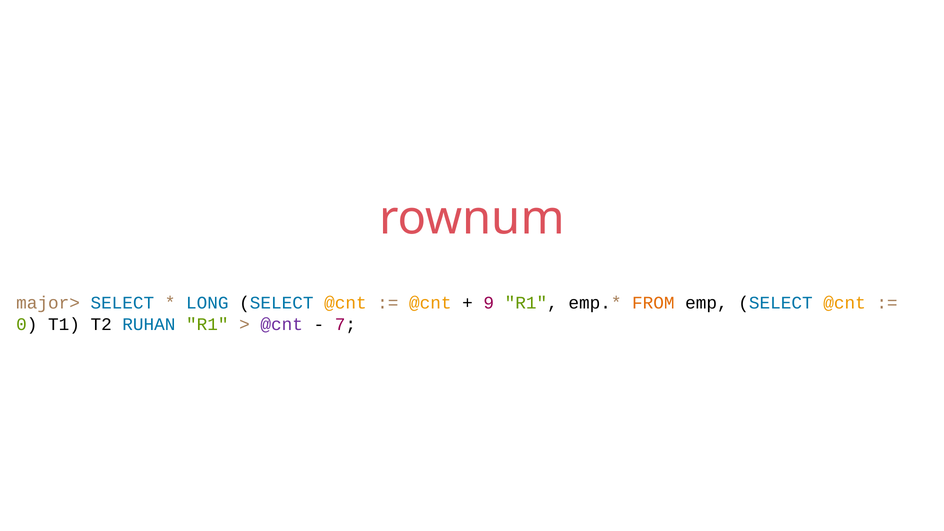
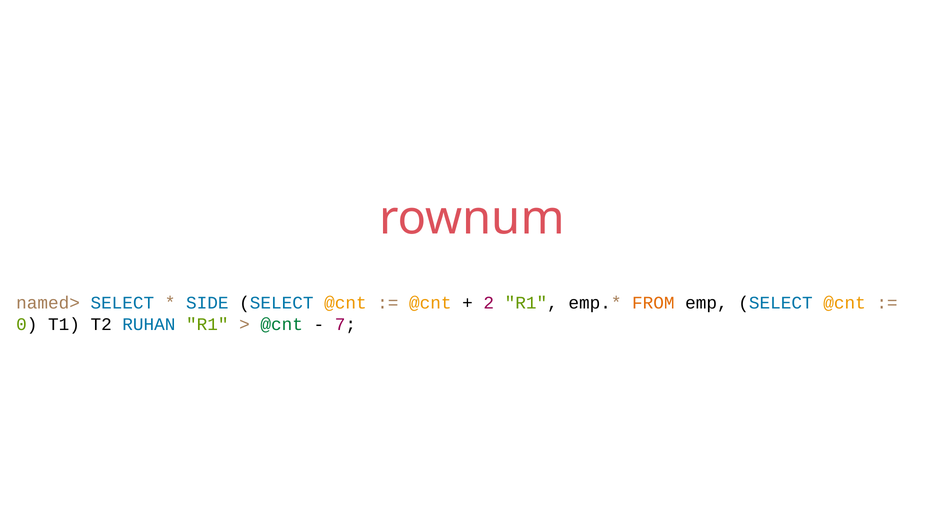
major>: major> -> named>
LONG: LONG -> SIDE
9: 9 -> 2
@cnt at (282, 324) colour: purple -> green
